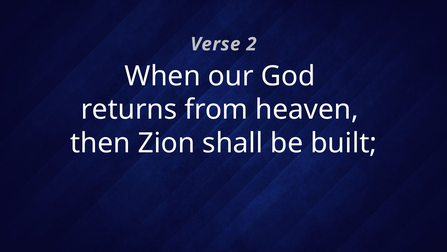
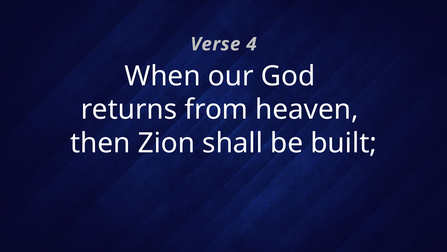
2: 2 -> 4
